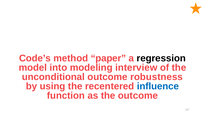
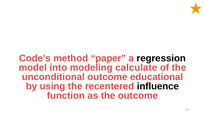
interview: interview -> calculate
robustness: robustness -> educational
influence colour: blue -> black
